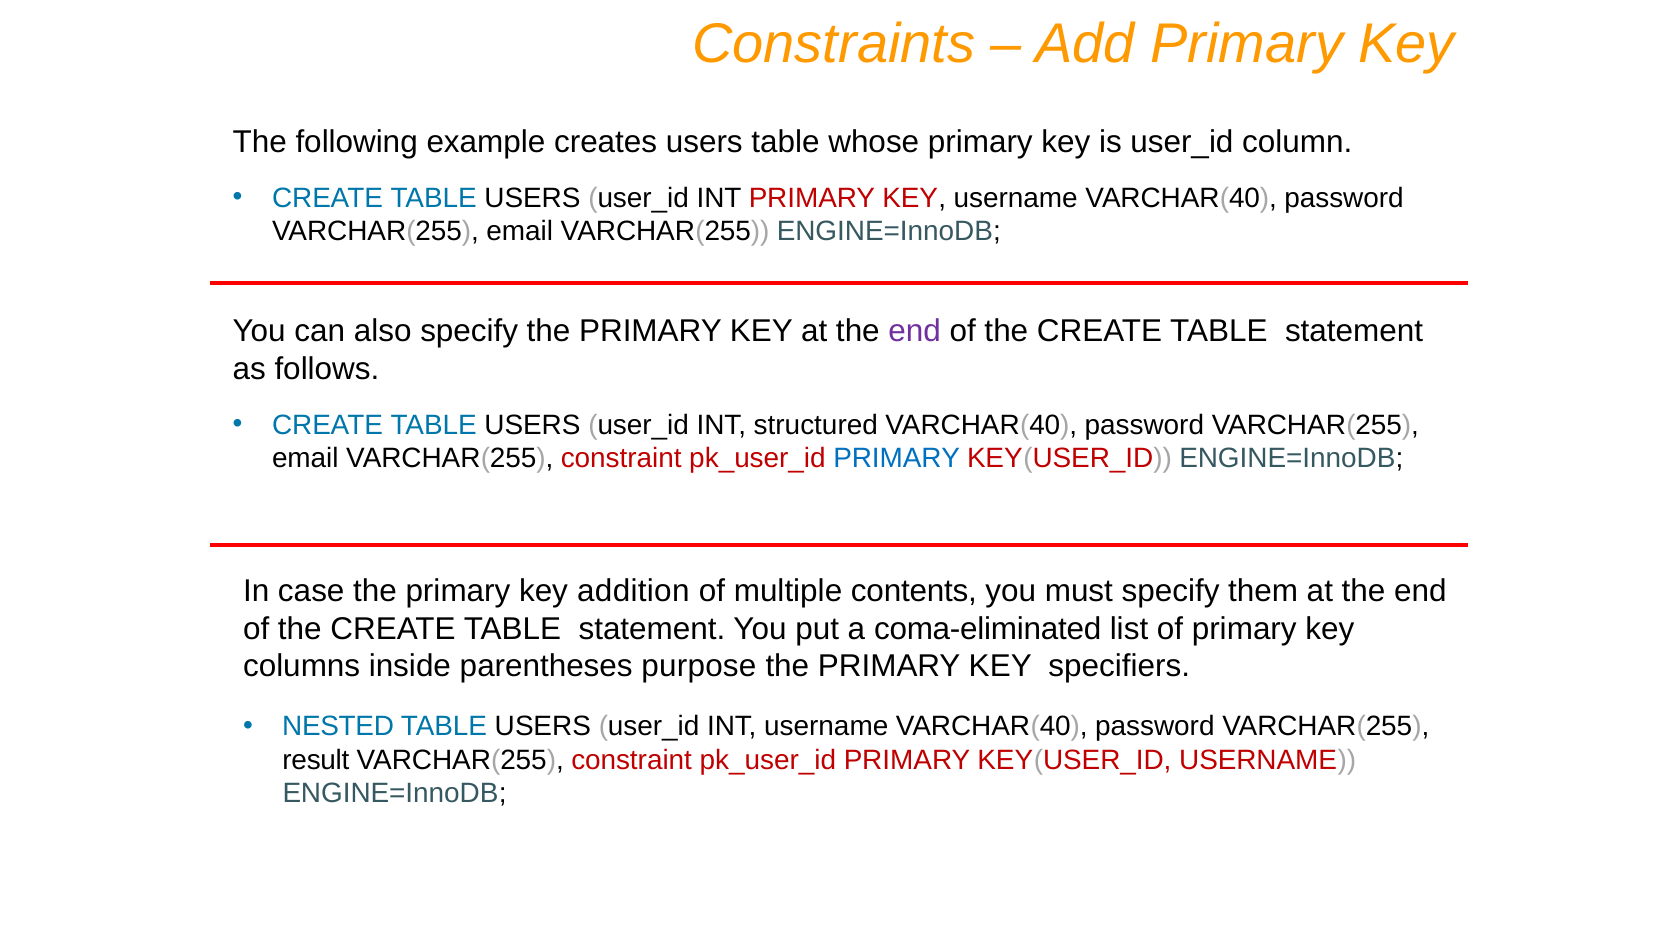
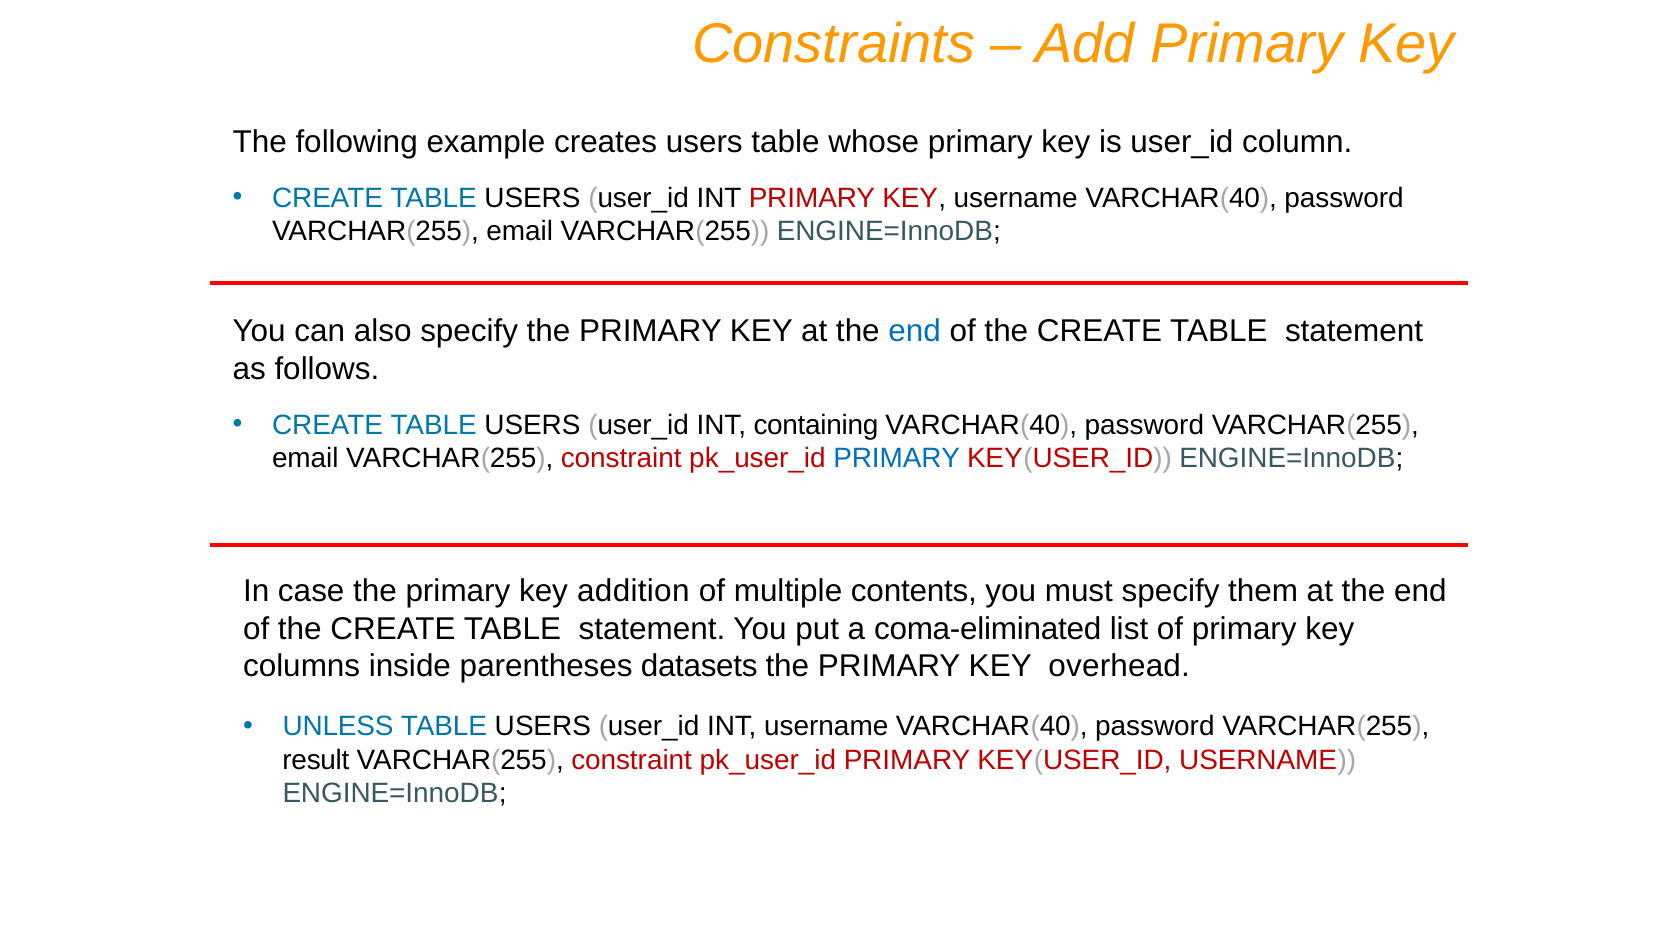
end at (915, 331) colour: purple -> blue
structured: structured -> containing
purpose: purpose -> datasets
specifiers: specifiers -> overhead
NESTED: NESTED -> UNLESS
